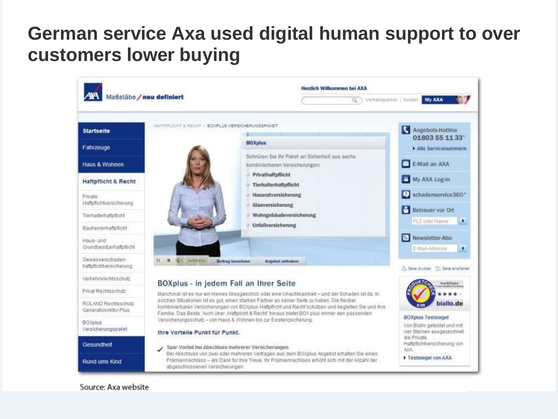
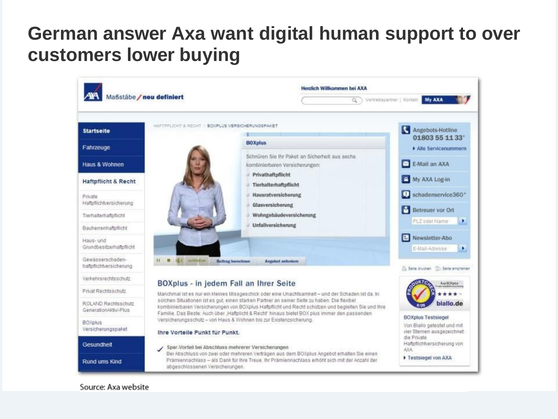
service: service -> answer
used: used -> want
